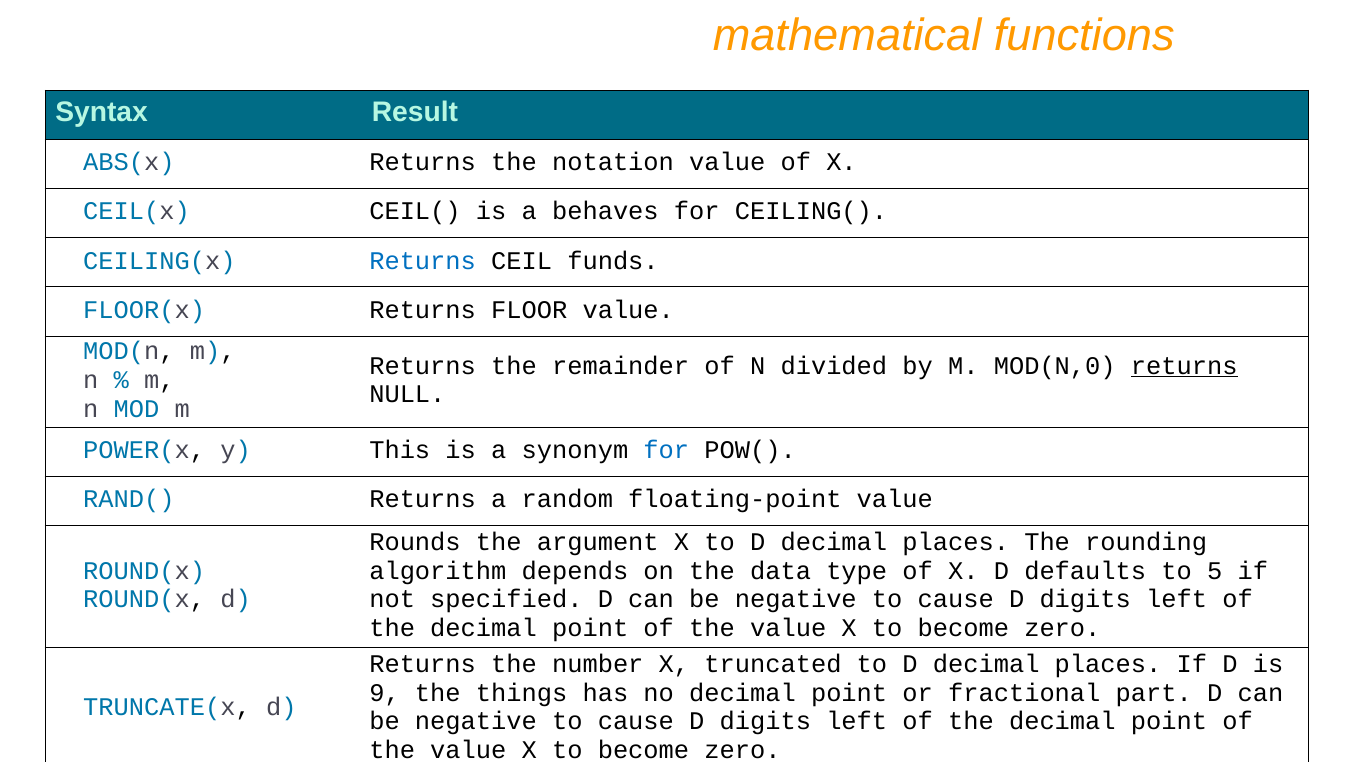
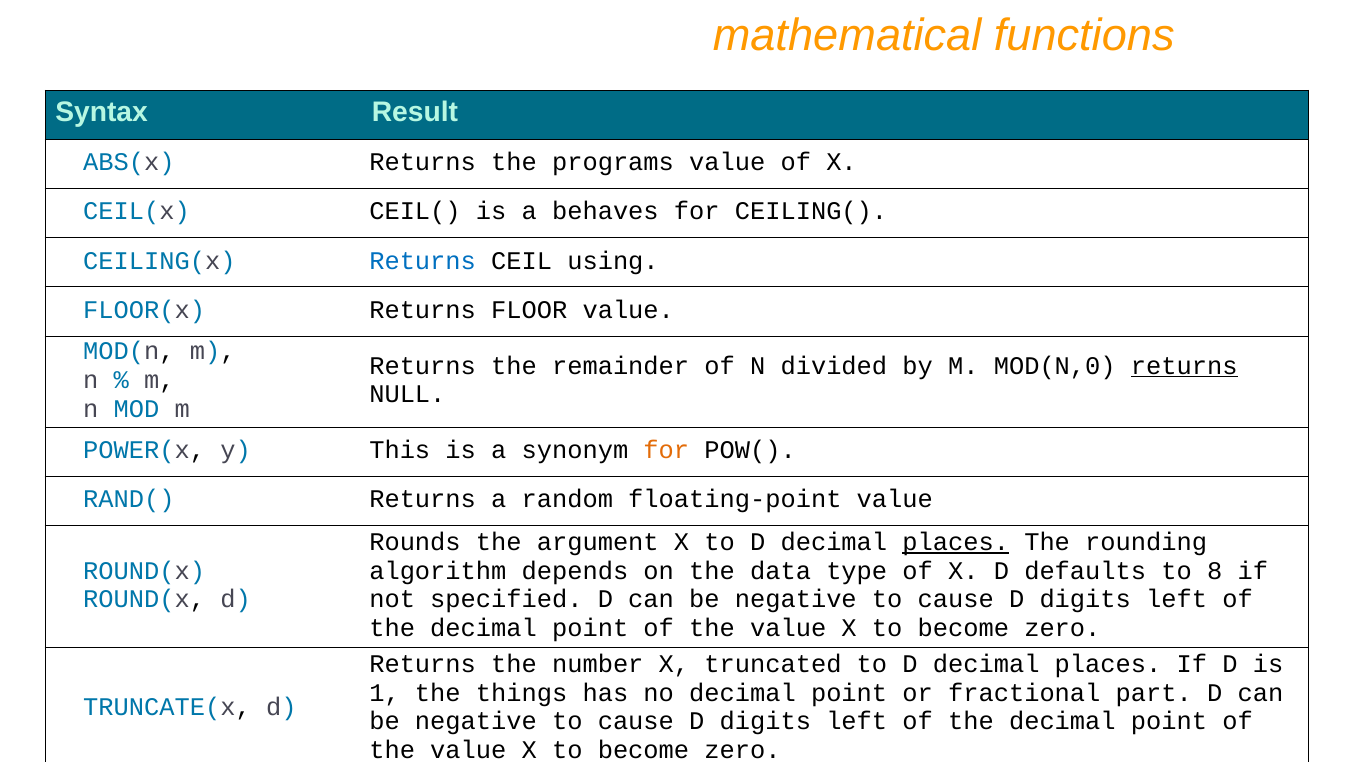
notation: notation -> programs
funds: funds -> using
for at (666, 450) colour: blue -> orange
places at (956, 542) underline: none -> present
5: 5 -> 8
9: 9 -> 1
